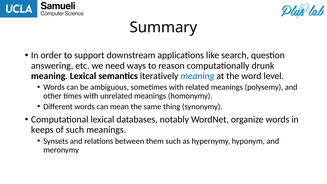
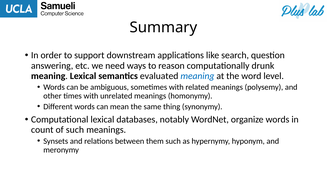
iteratively: iteratively -> evaluated
keeps: keeps -> count
